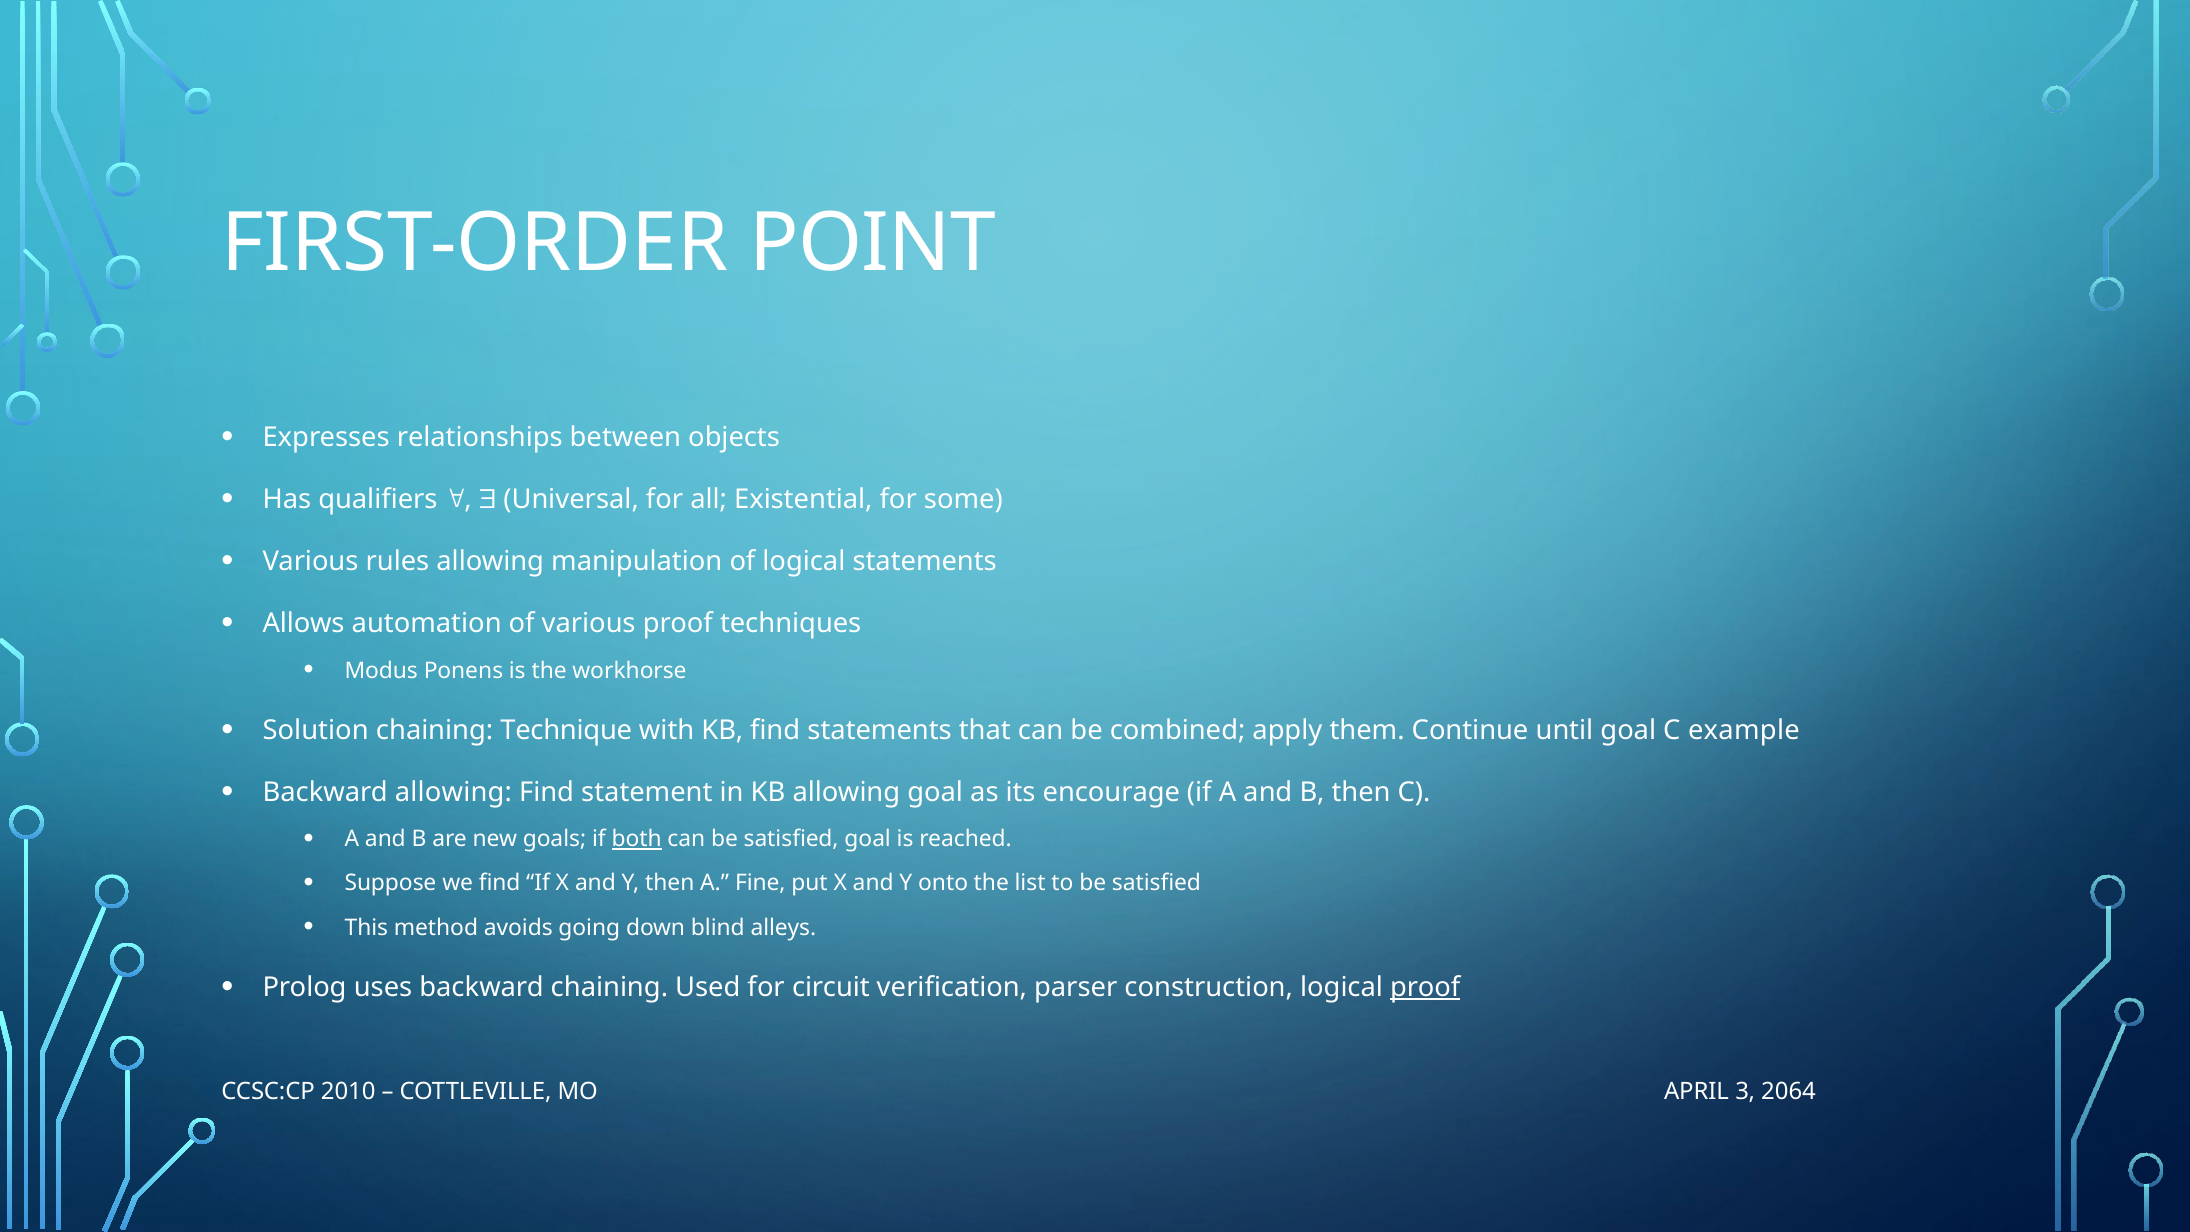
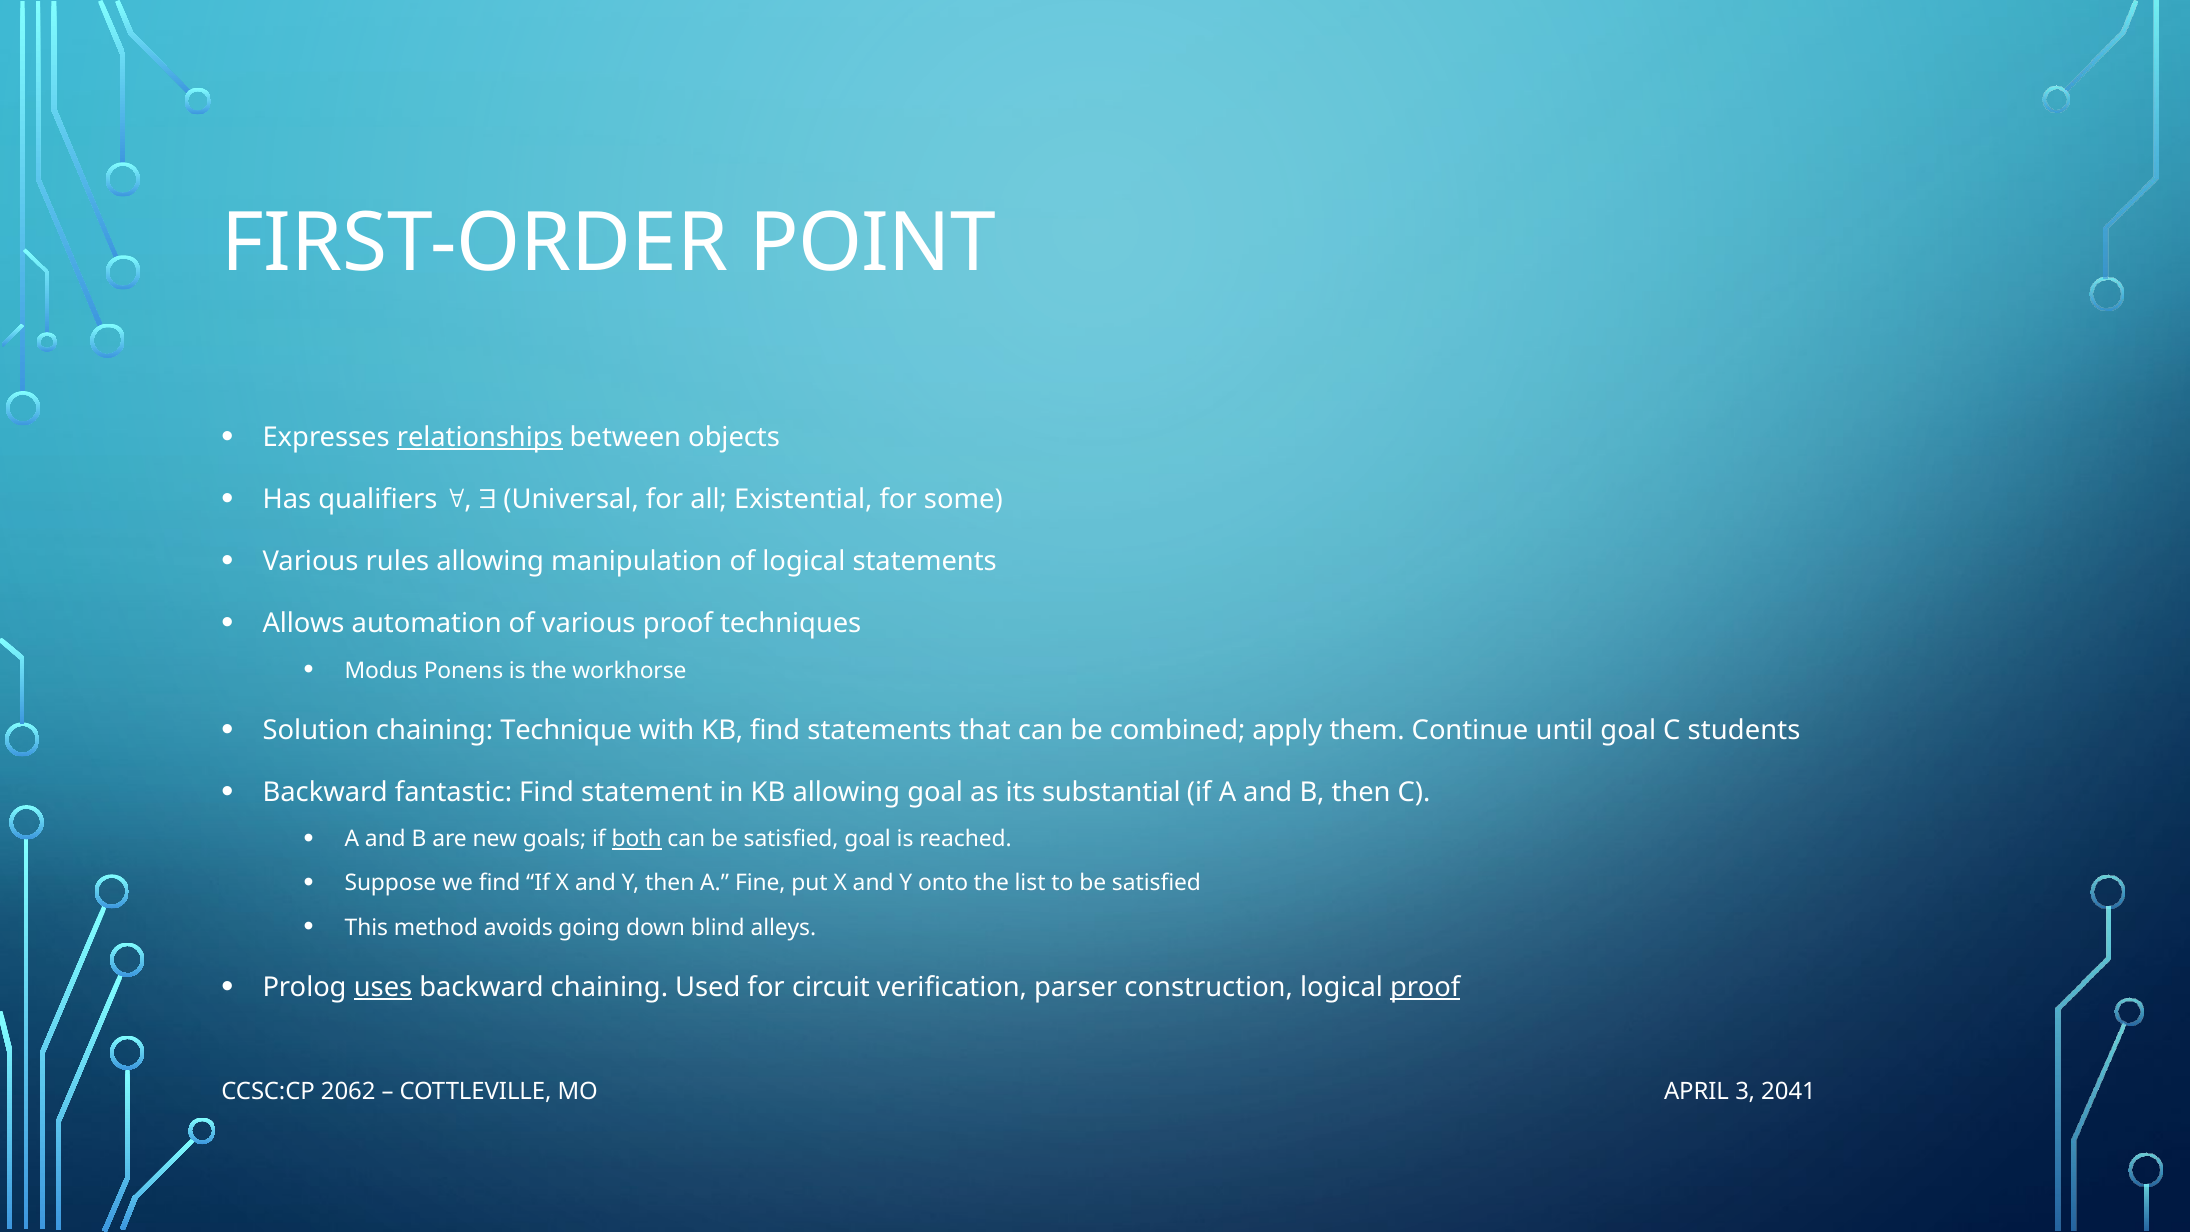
relationships underline: none -> present
example: example -> students
Backward allowing: allowing -> fantastic
encourage: encourage -> substantial
uses underline: none -> present
2010: 2010 -> 2062
2064: 2064 -> 2041
